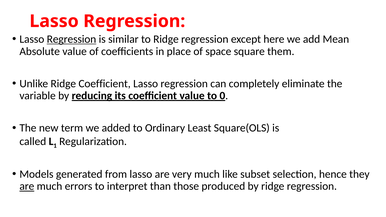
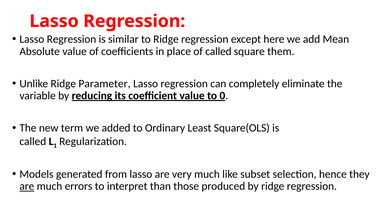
Regression at (72, 39) underline: present -> none
of space: space -> called
Ridge Coefficient: Coefficient -> Parameter
